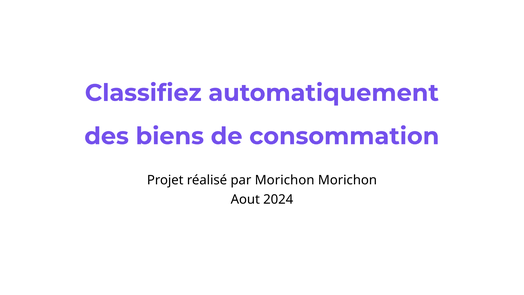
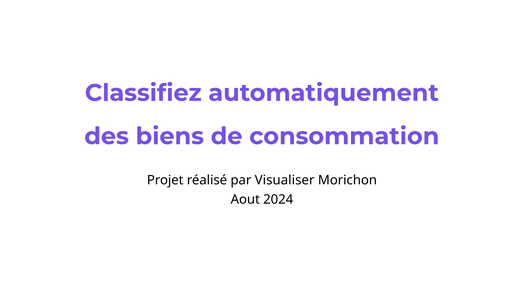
par Morichon: Morichon -> Visualiser
